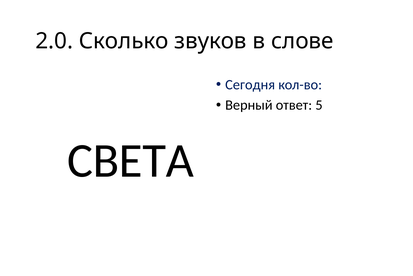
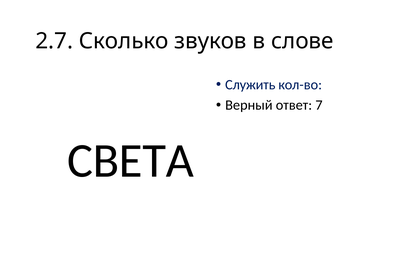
2.0: 2.0 -> 2.7
Сегодня: Сегодня -> Служить
5: 5 -> 7
